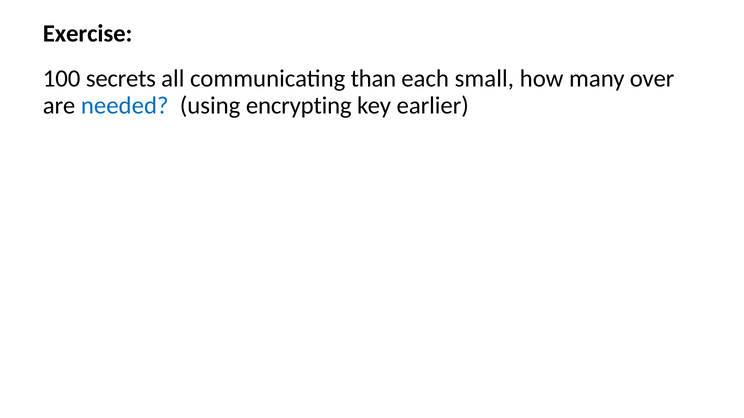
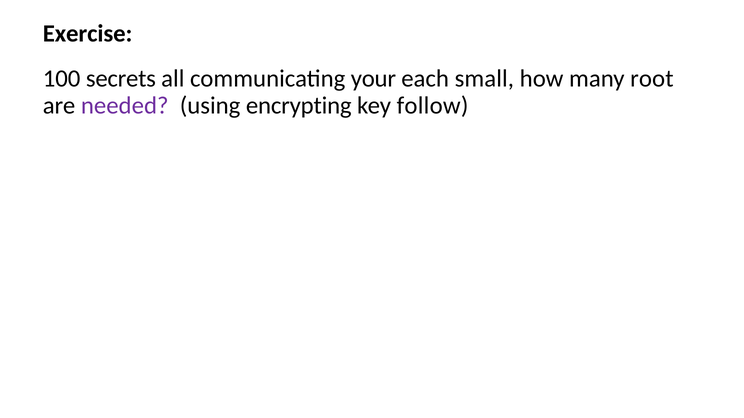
than: than -> your
over: over -> root
needed colour: blue -> purple
earlier: earlier -> follow
